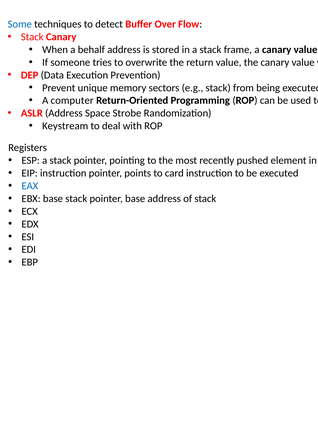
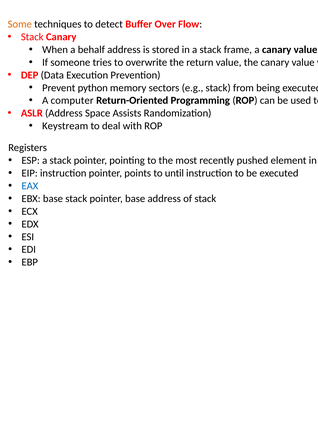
Some colour: blue -> orange
unique: unique -> python
Strobe: Strobe -> Assists
card: card -> until
